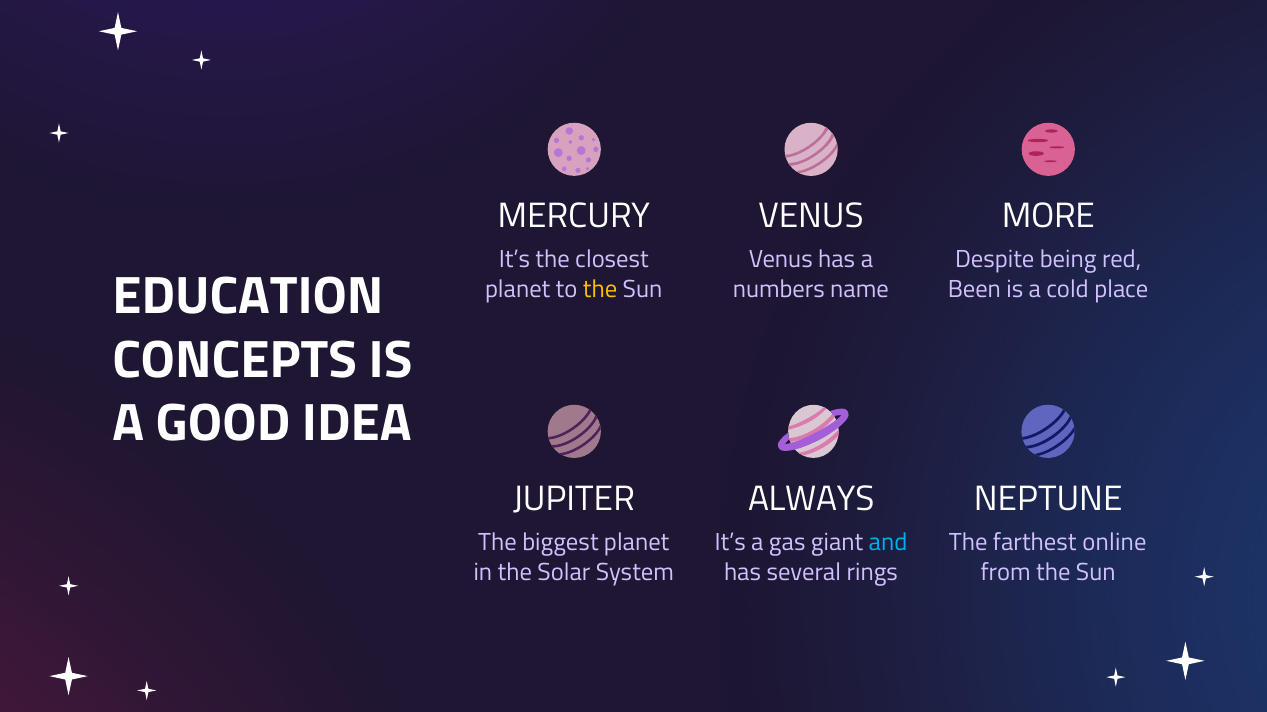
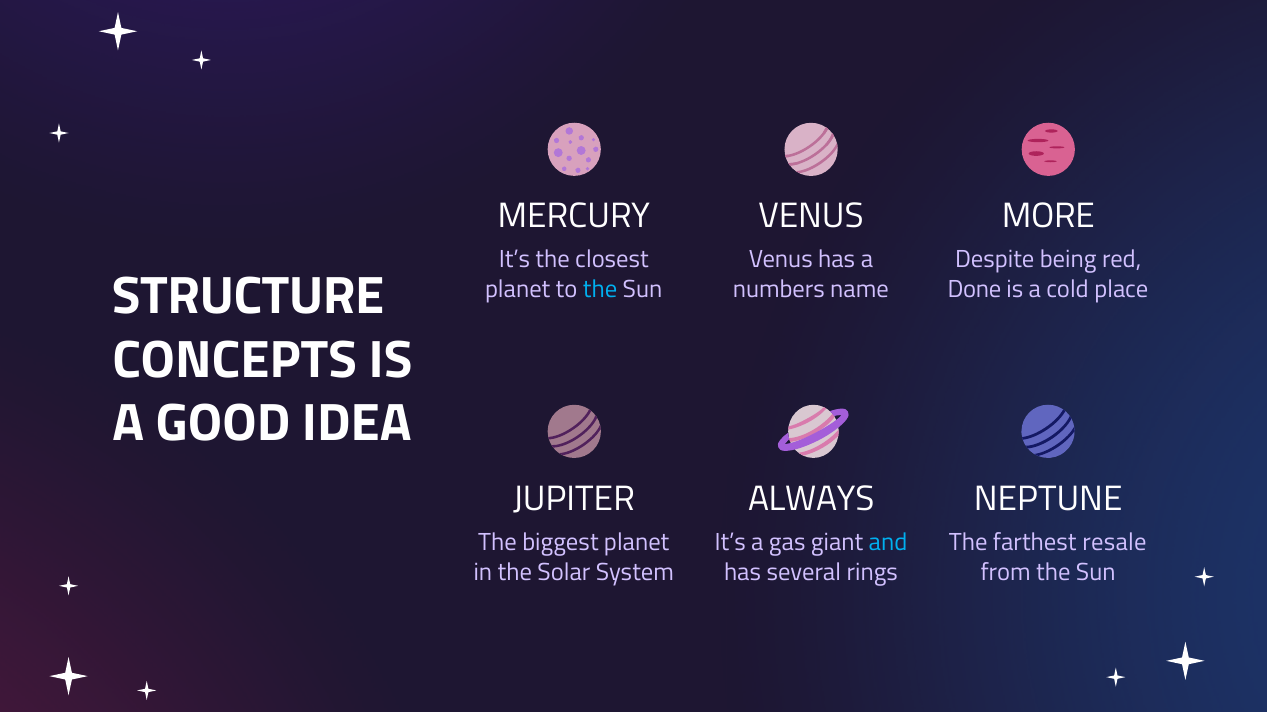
EDUCATION: EDUCATION -> STRUCTURE
the at (600, 289) colour: yellow -> light blue
Been: Been -> Done
online: online -> resale
